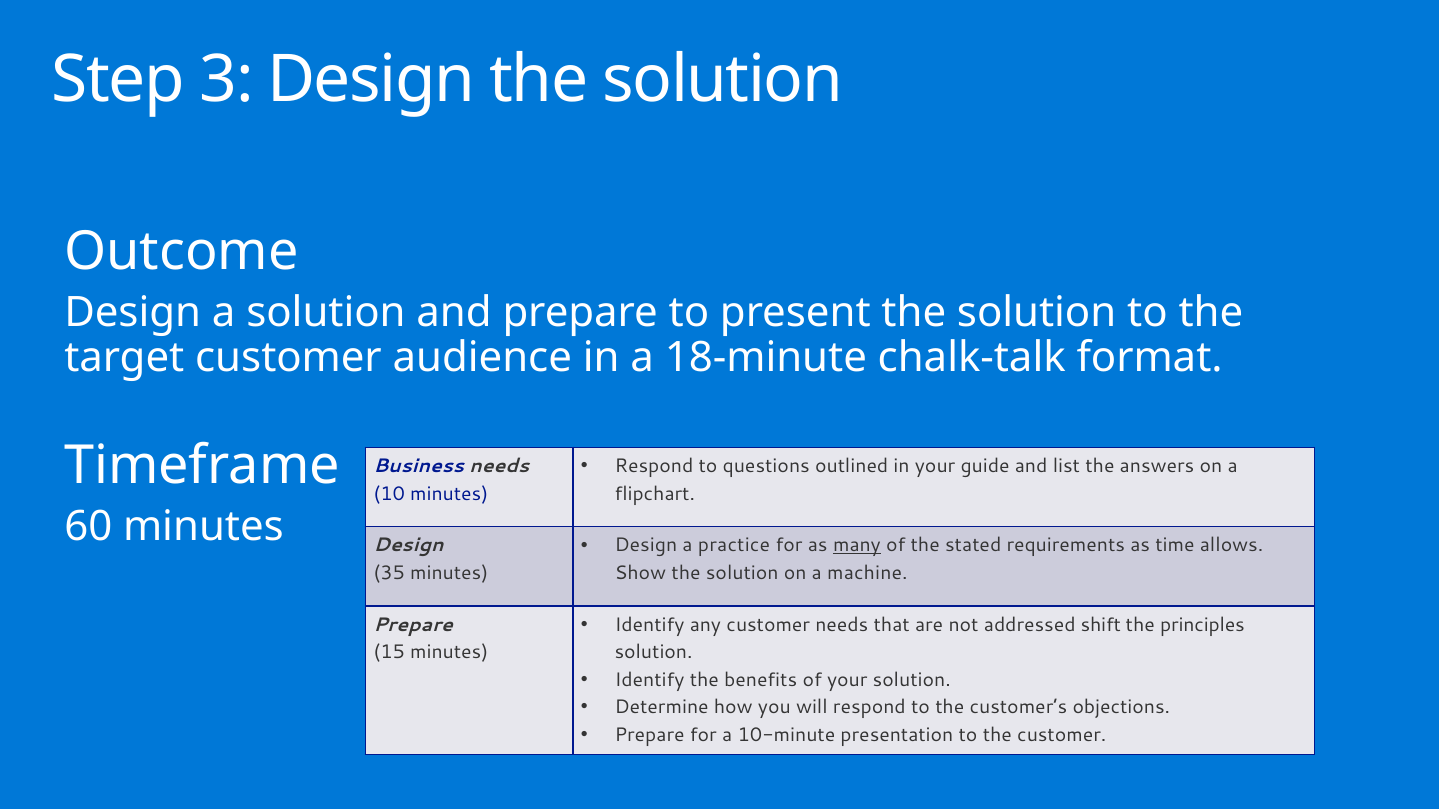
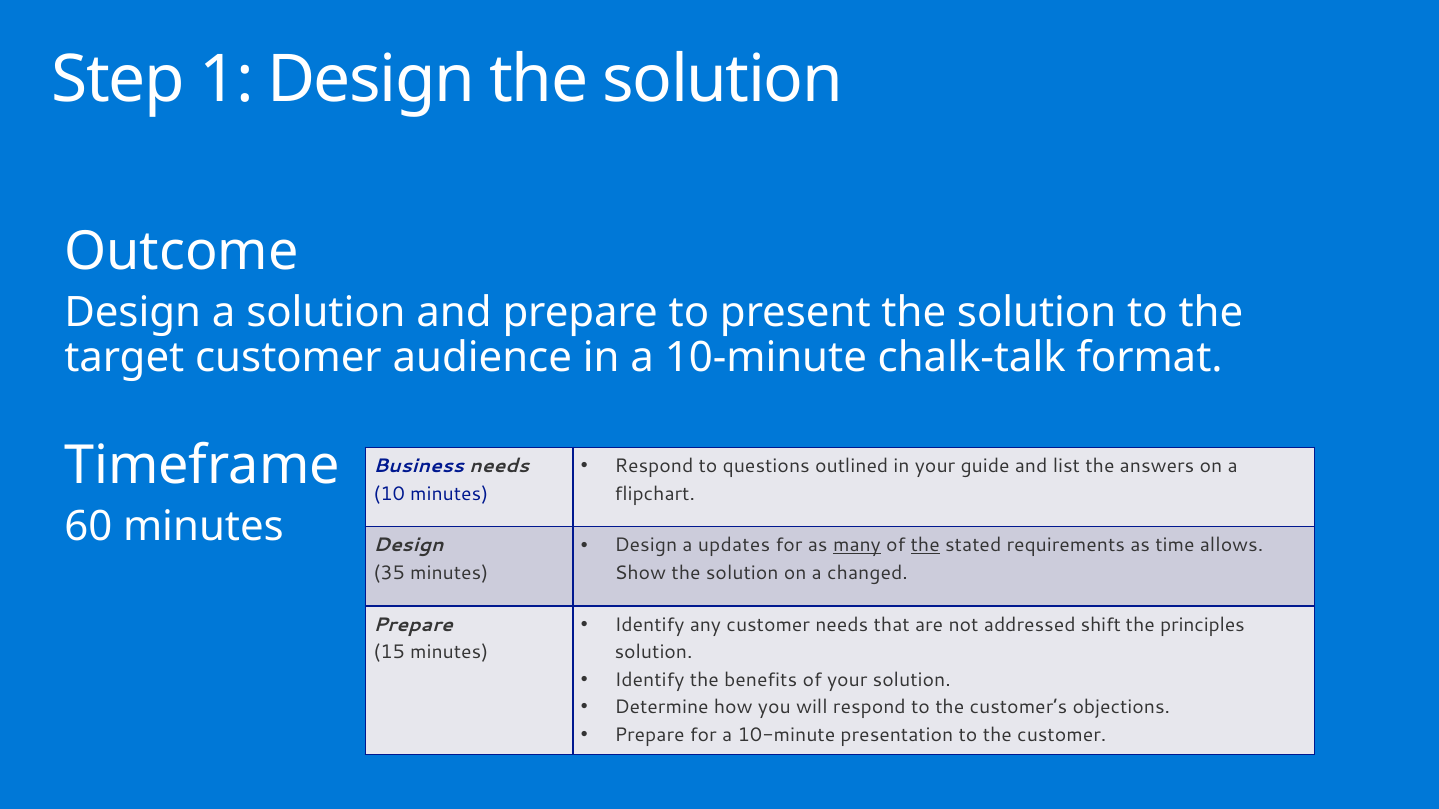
3: 3 -> 1
in a 18-minute: 18-minute -> 10-minute
practice: practice -> updates
the at (925, 546) underline: none -> present
machine: machine -> changed
